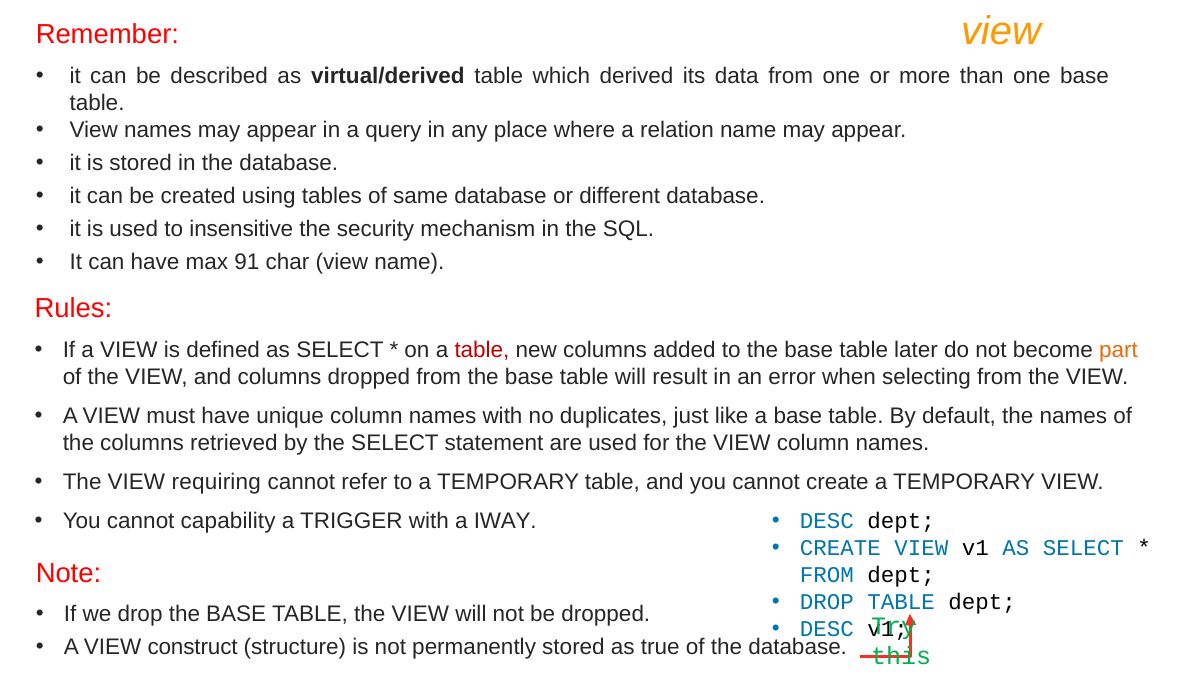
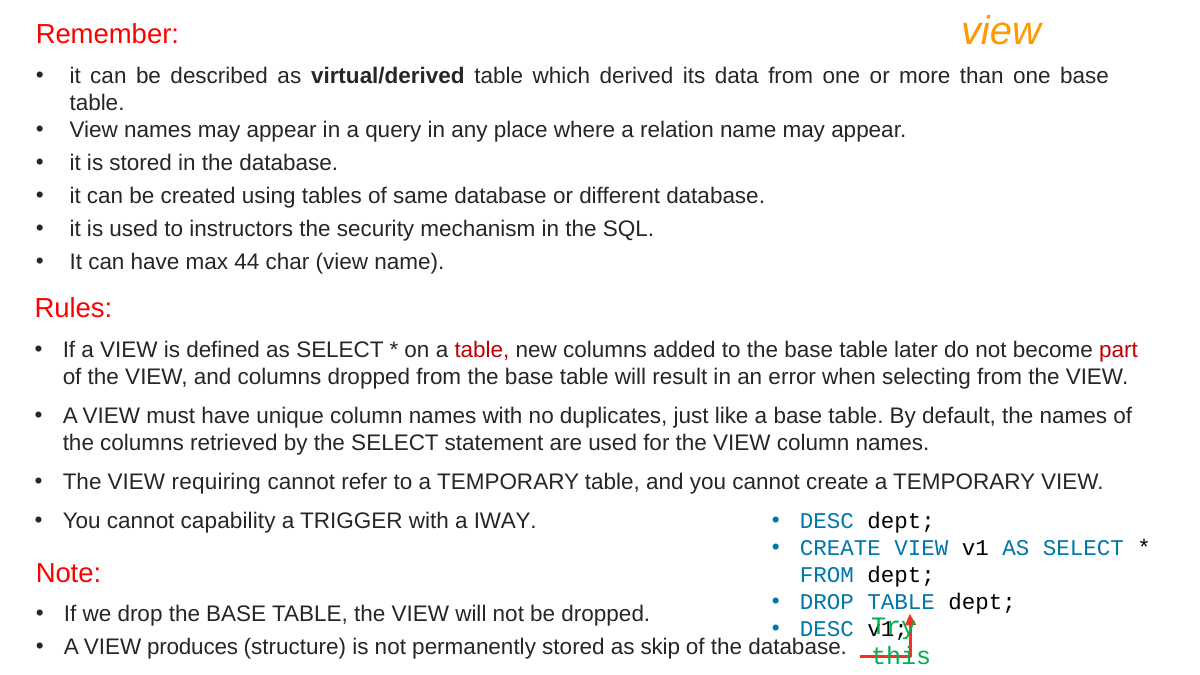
insensitive: insensitive -> instructors
91: 91 -> 44
part colour: orange -> red
construct: construct -> produces
true: true -> skip
